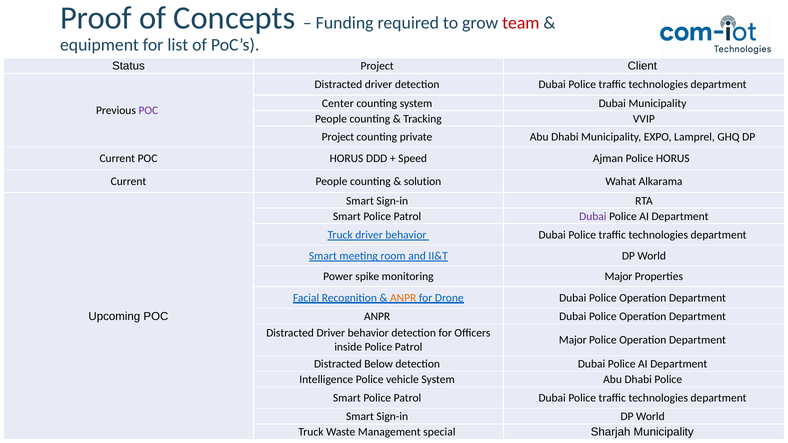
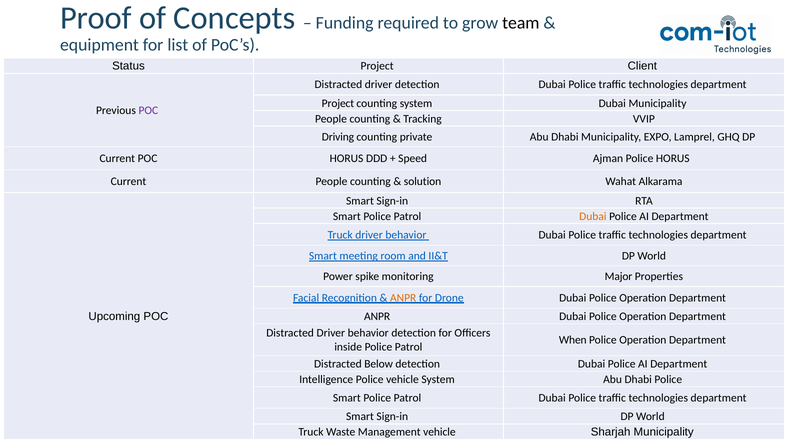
team colour: red -> black
Center at (338, 103): Center -> Project
Project at (338, 137): Project -> Driving
Dubai at (593, 216) colour: purple -> orange
Major at (573, 340): Major -> When
Management special: special -> vehicle
